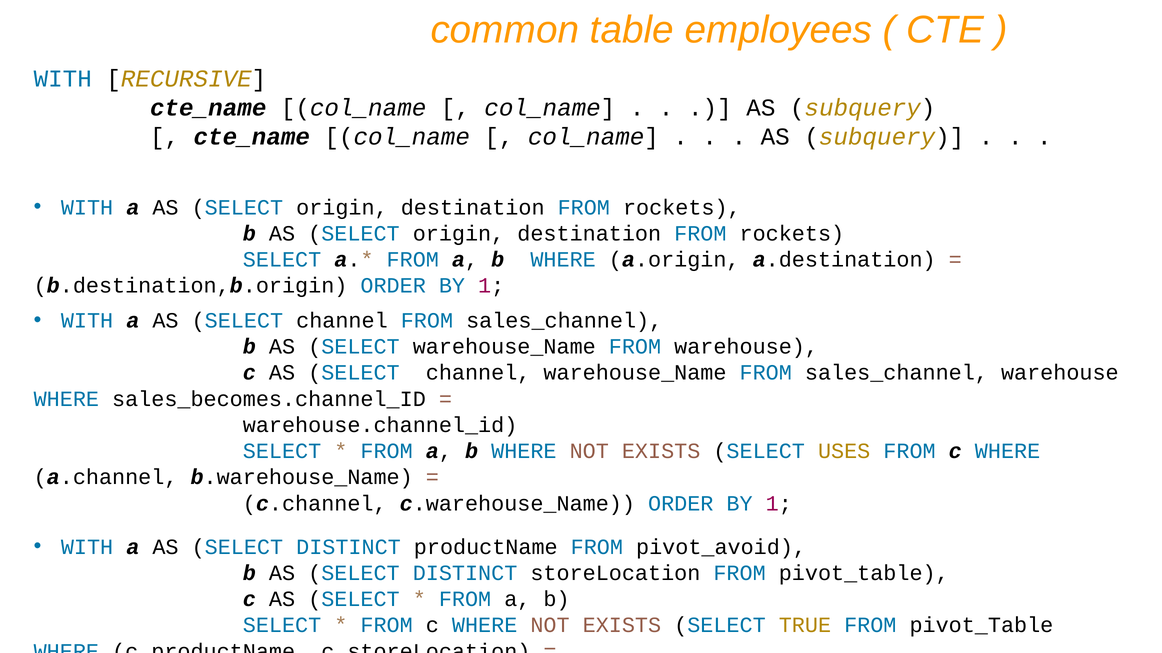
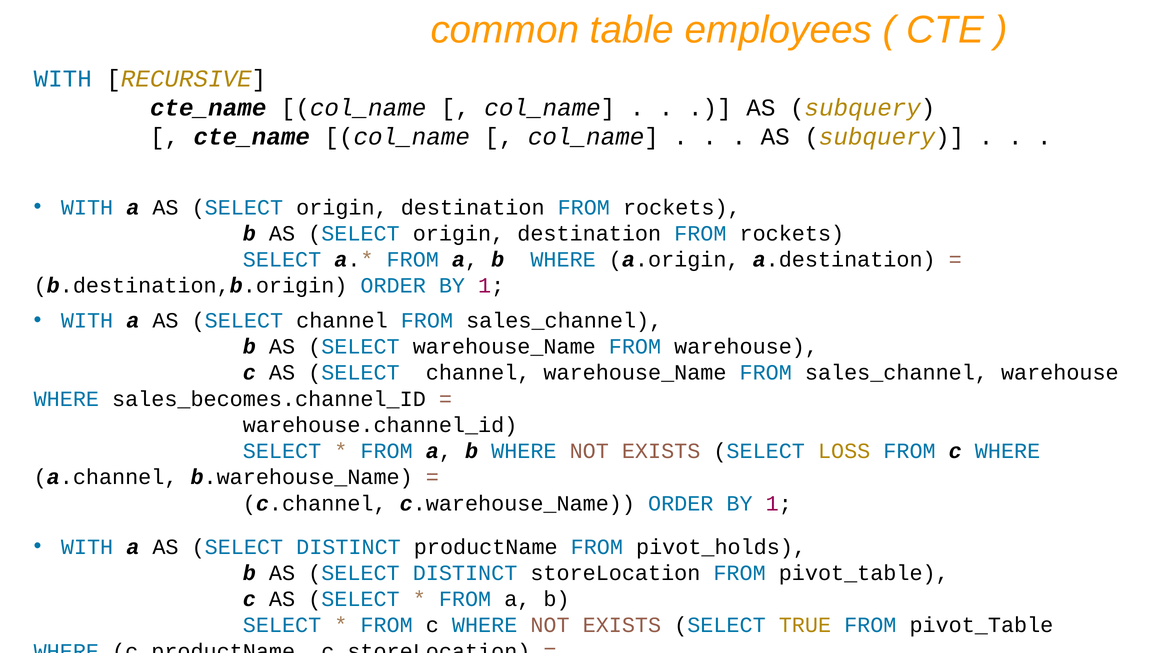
USES: USES -> LOSS
pivot_avoid: pivot_avoid -> pivot_holds
